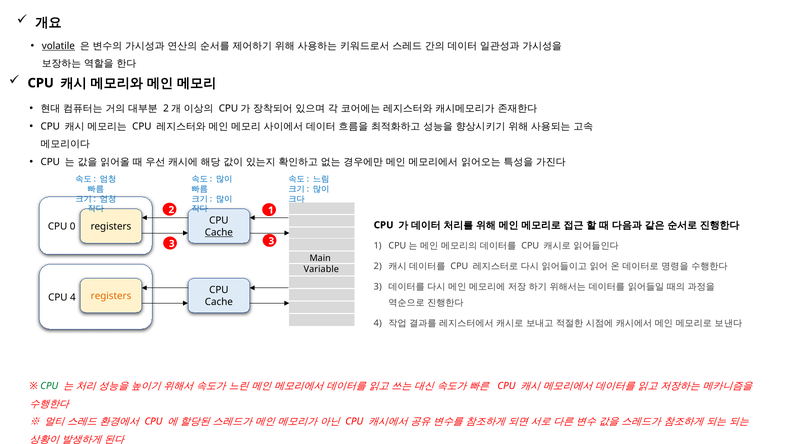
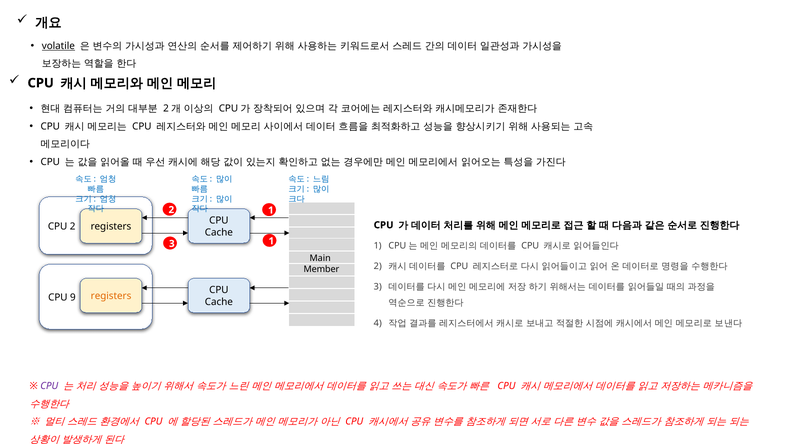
CPU 0: 0 -> 2
Cache at (219, 232) underline: present -> none
3 3: 3 -> 1
Variable: Variable -> Member
CPU 4: 4 -> 9
CPU at (49, 386) colour: green -> purple
